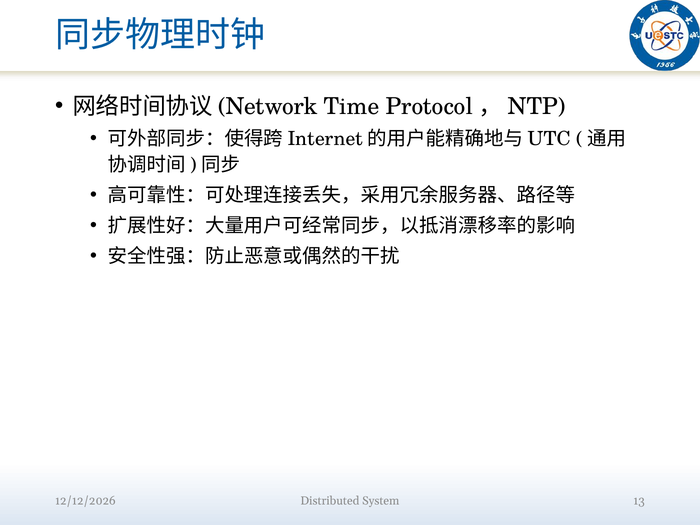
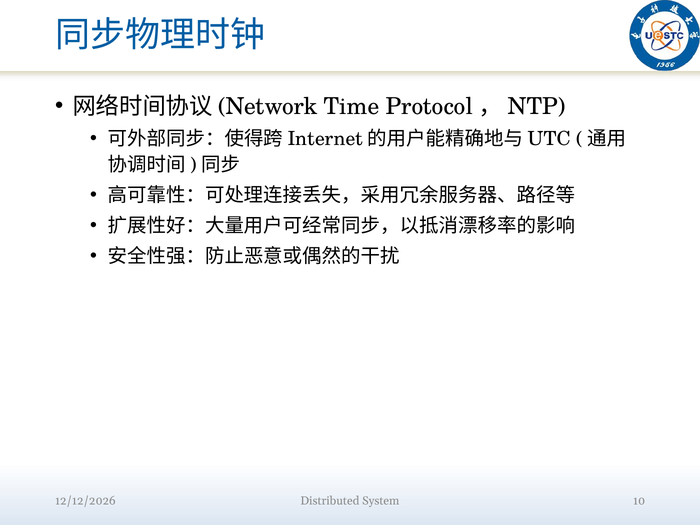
13: 13 -> 10
